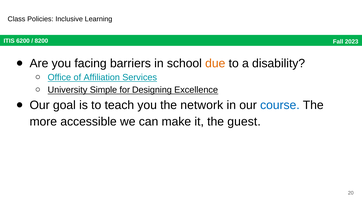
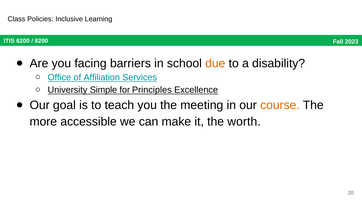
Designing: Designing -> Principles
network: network -> meeting
course colour: blue -> orange
guest: guest -> worth
